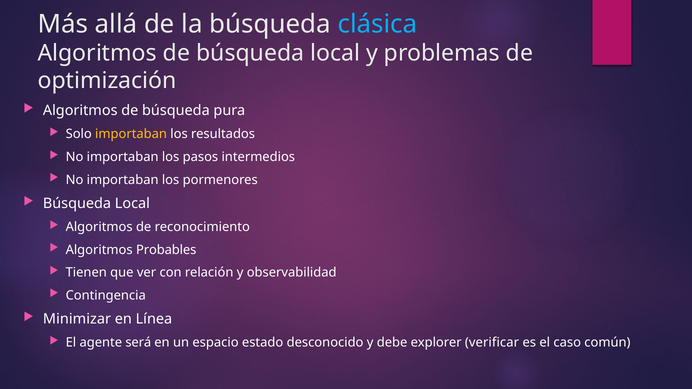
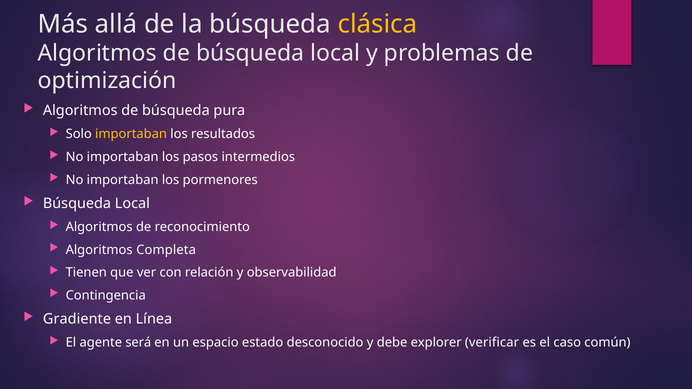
clásica colour: light blue -> yellow
Probables: Probables -> Completa
Minimizar: Minimizar -> Gradiente
